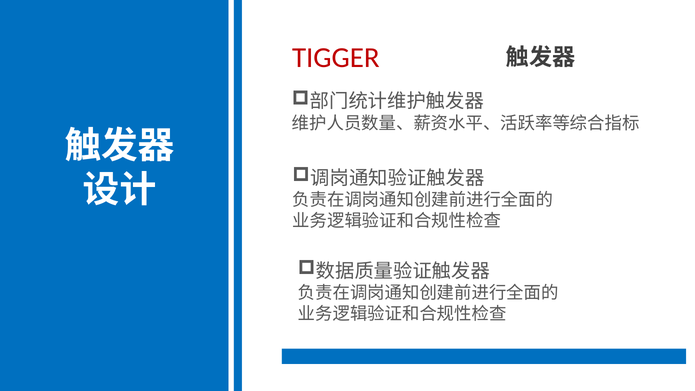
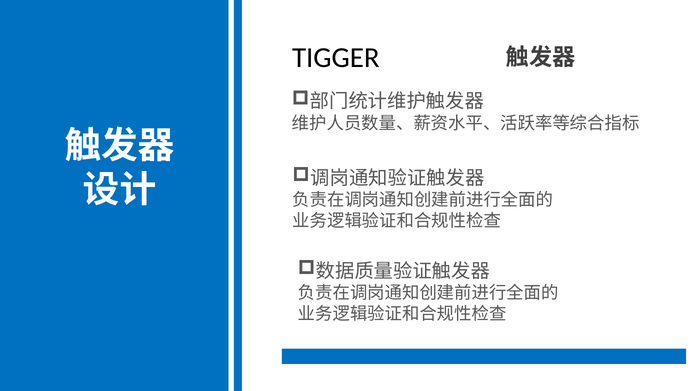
TIGGER colour: red -> black
